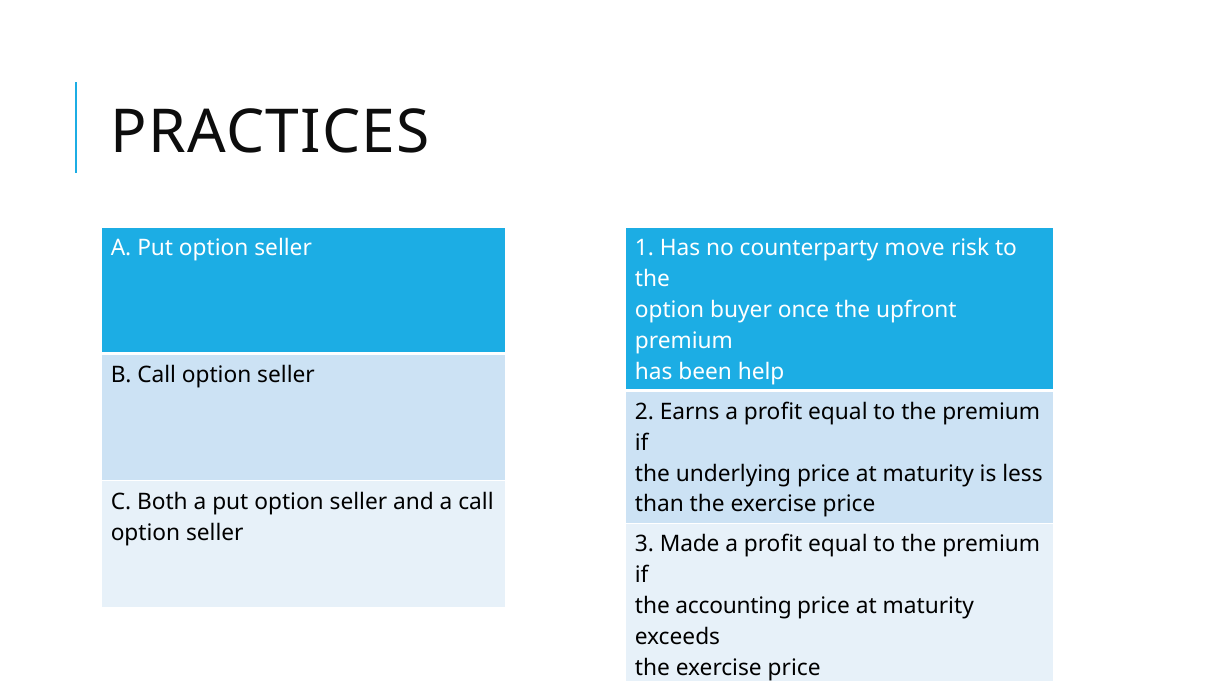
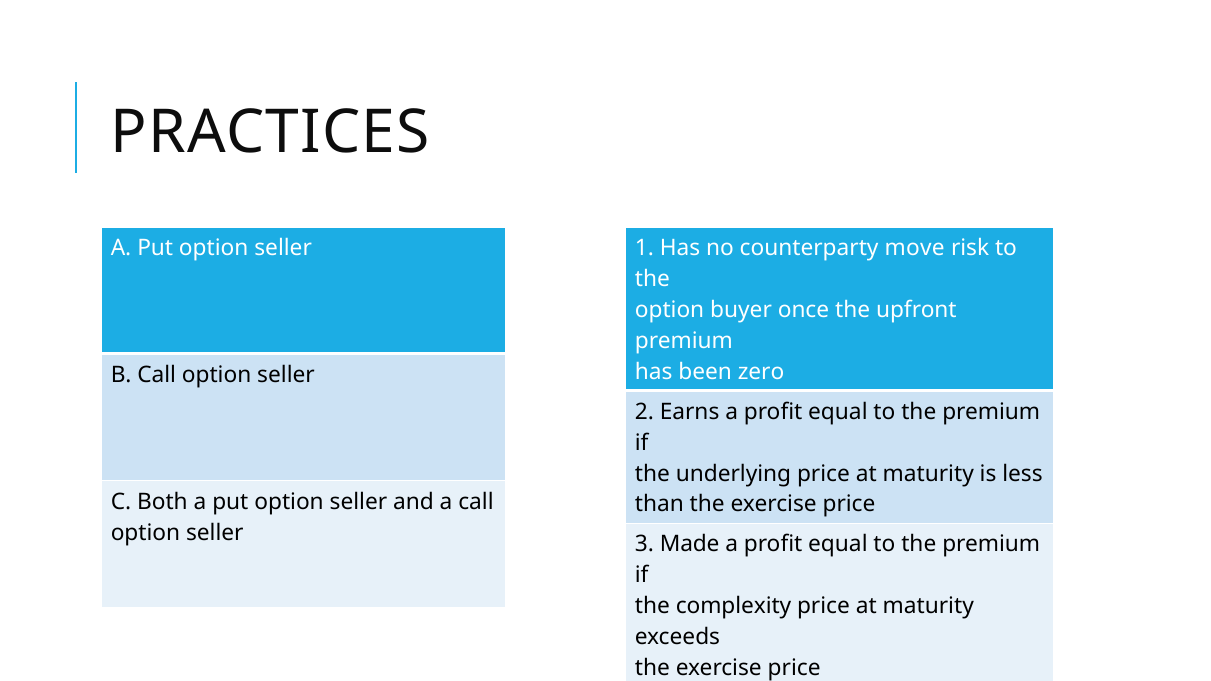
help: help -> zero
accounting: accounting -> complexity
